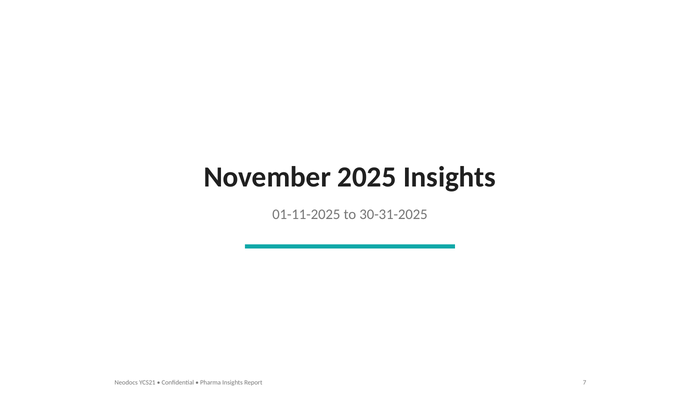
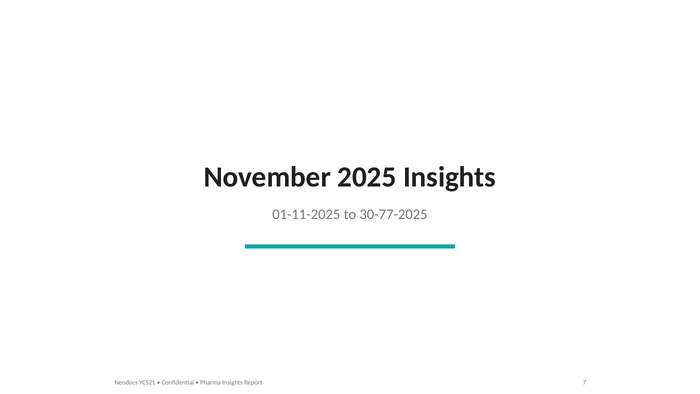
30-31-2025: 30-31-2025 -> 30-77-2025
